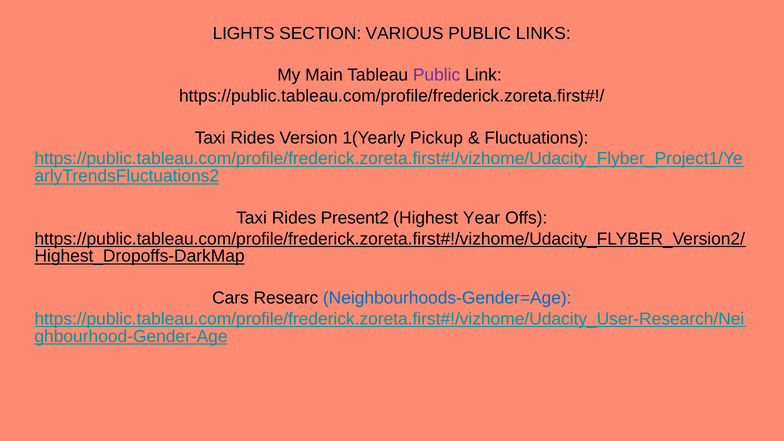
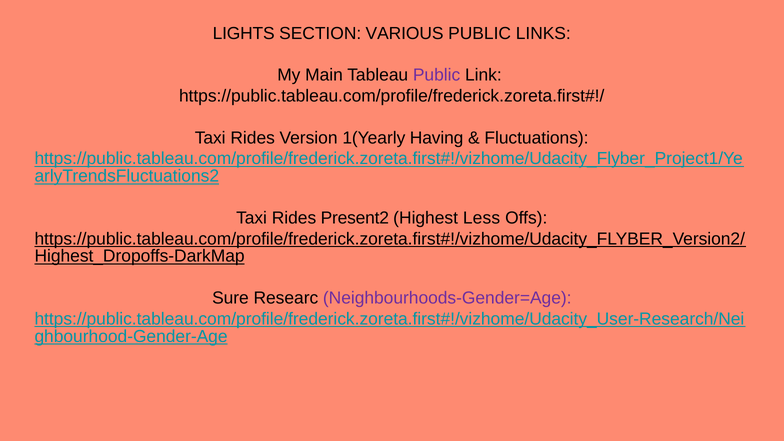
Pickup: Pickup -> Having
Year: Year -> Less
Cars: Cars -> Sure
Neighbourhoods-Gender=Age colour: blue -> purple
